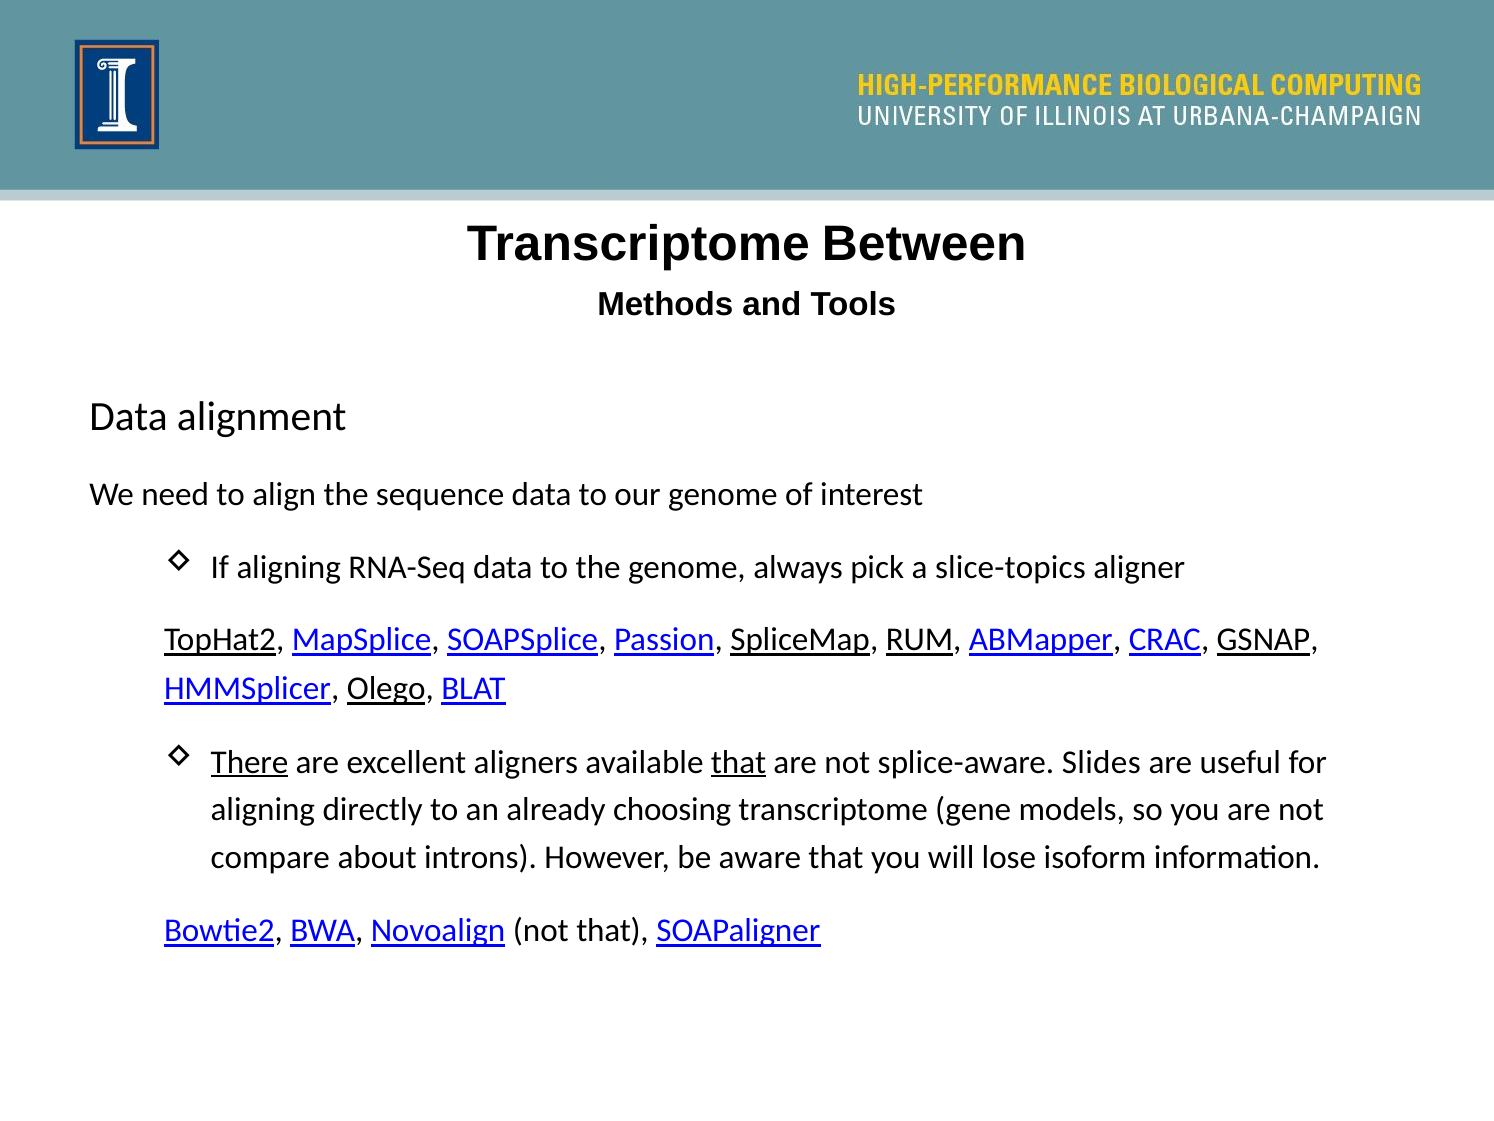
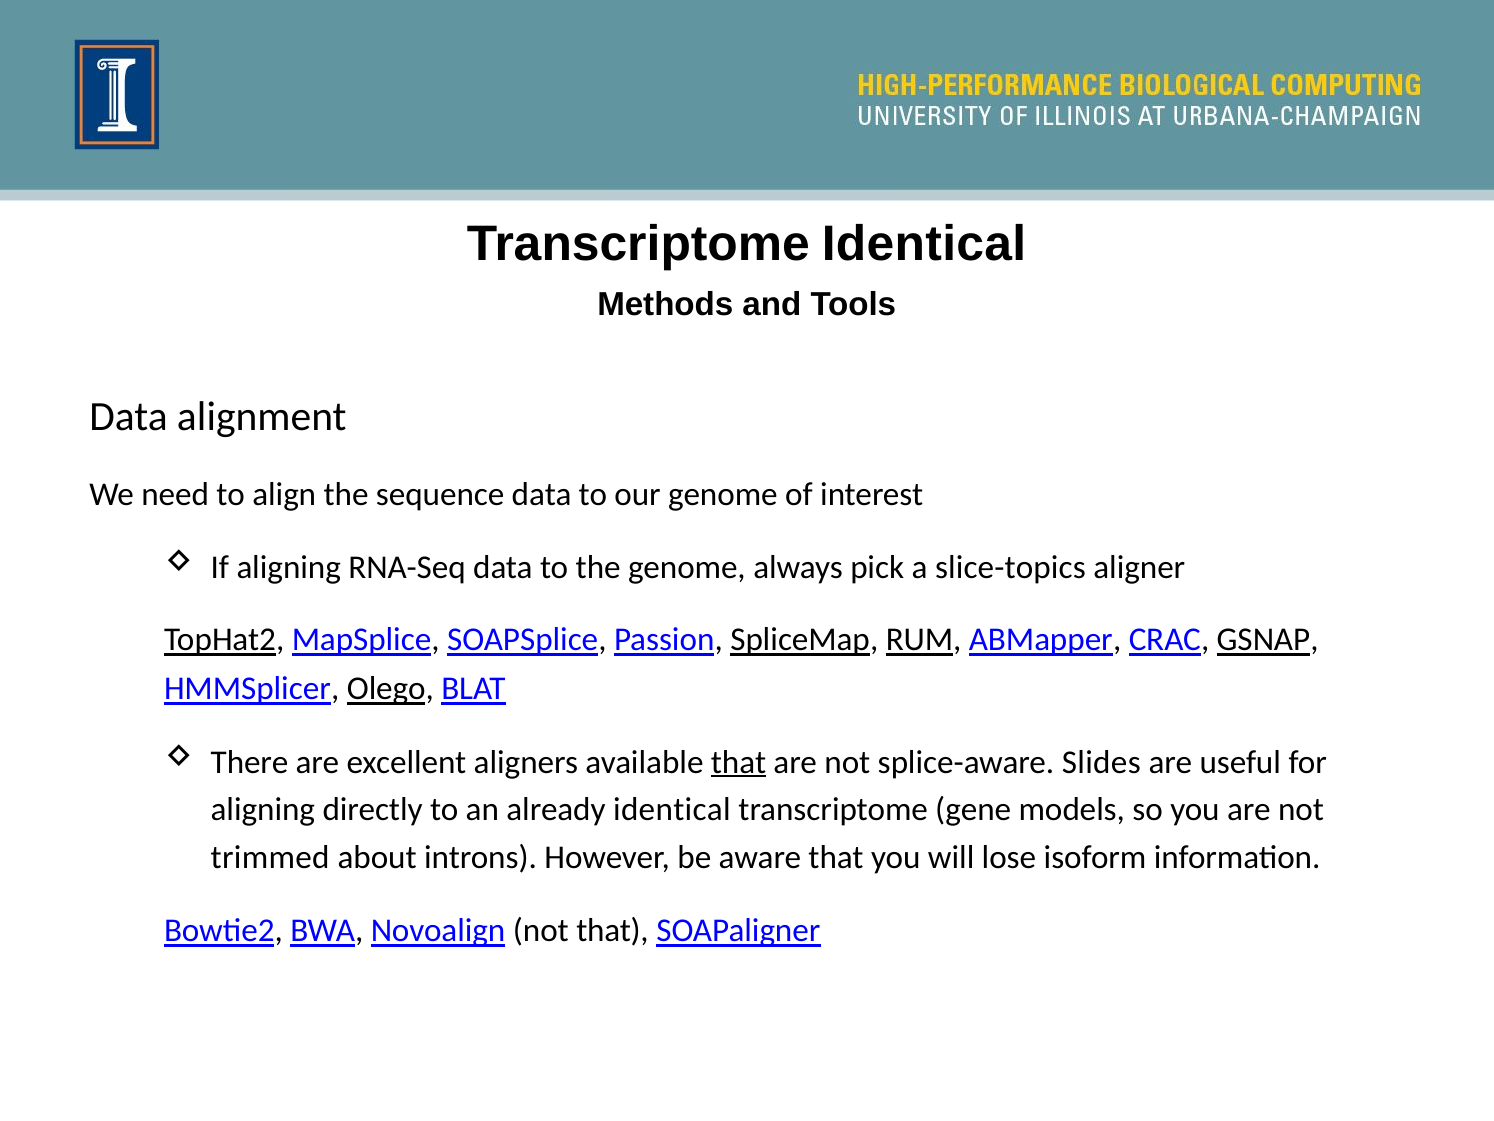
Transcriptome Between: Between -> Identical
There underline: present -> none
already choosing: choosing -> identical
compare: compare -> trimmed
